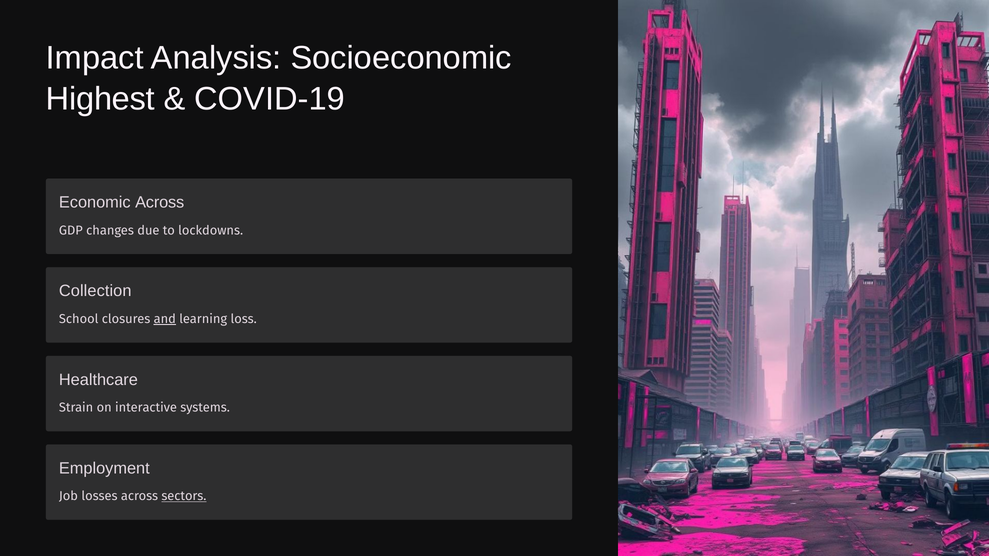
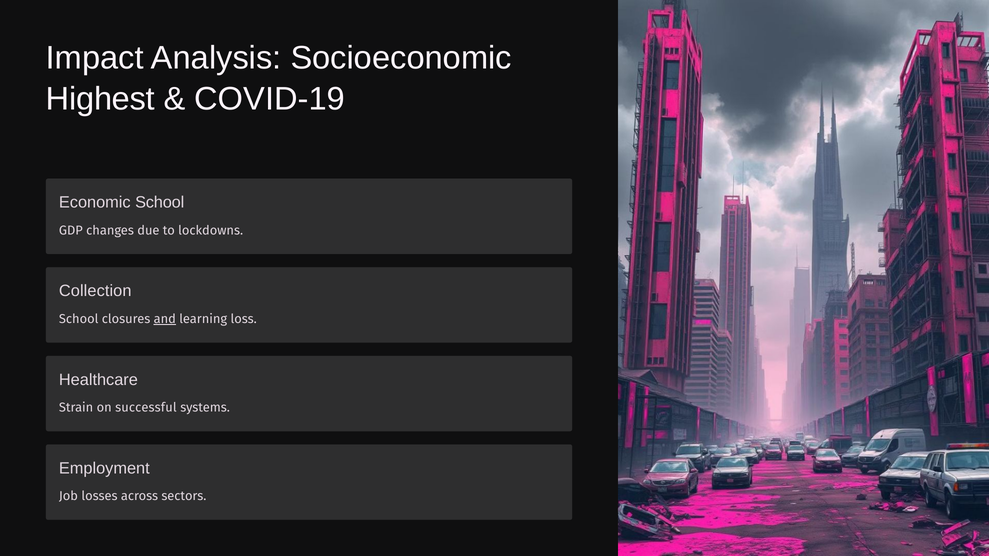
Economic Across: Across -> School
interactive: interactive -> successful
sectors underline: present -> none
